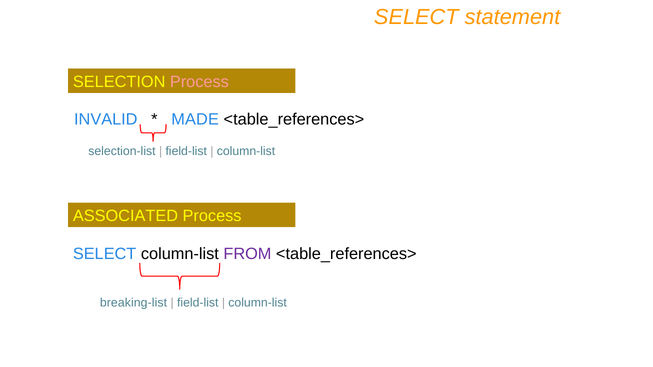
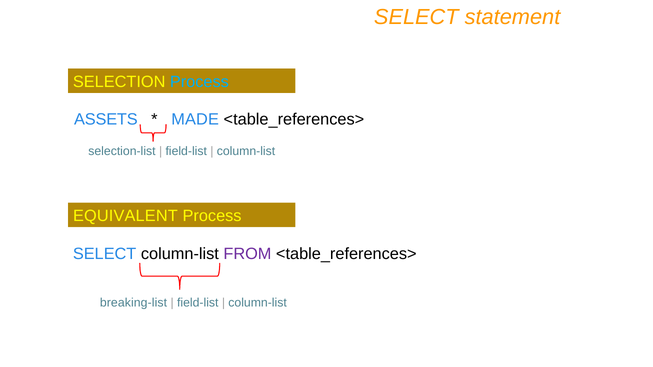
Process at (199, 82) colour: pink -> light blue
INVALID: INVALID -> ASSETS
ASSOCIATED: ASSOCIATED -> EQUIVALENT
